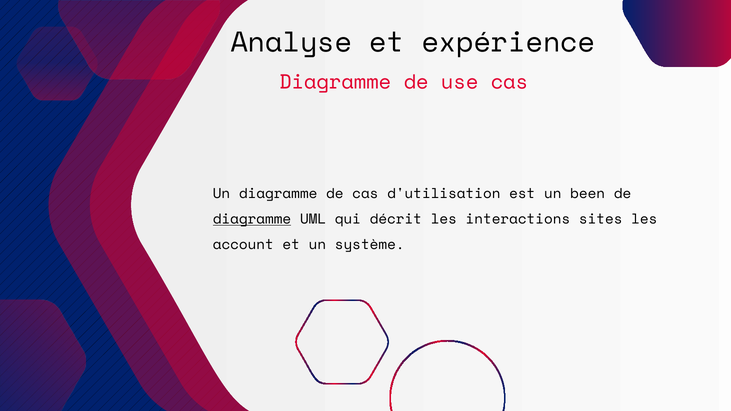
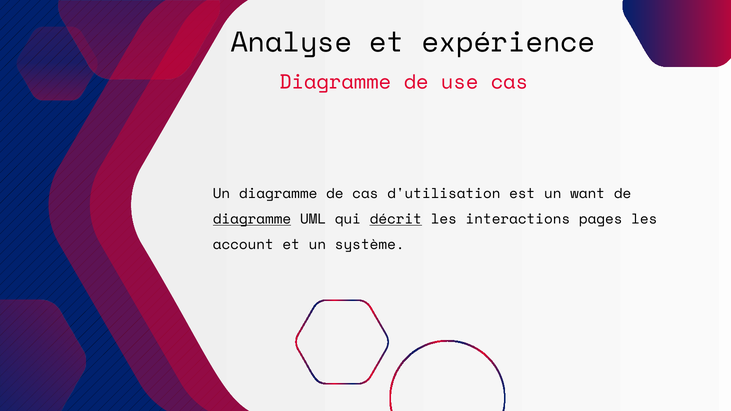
been: been -> want
décrit underline: none -> present
sites: sites -> pages
